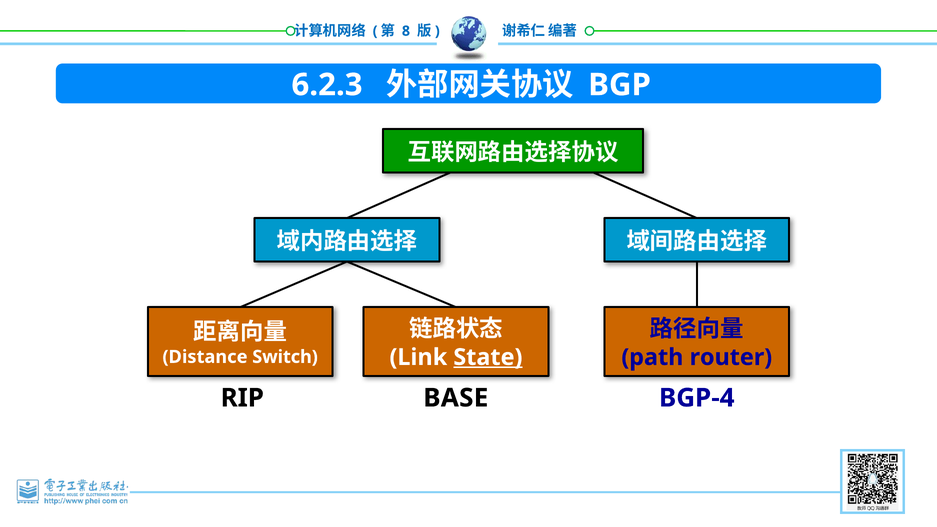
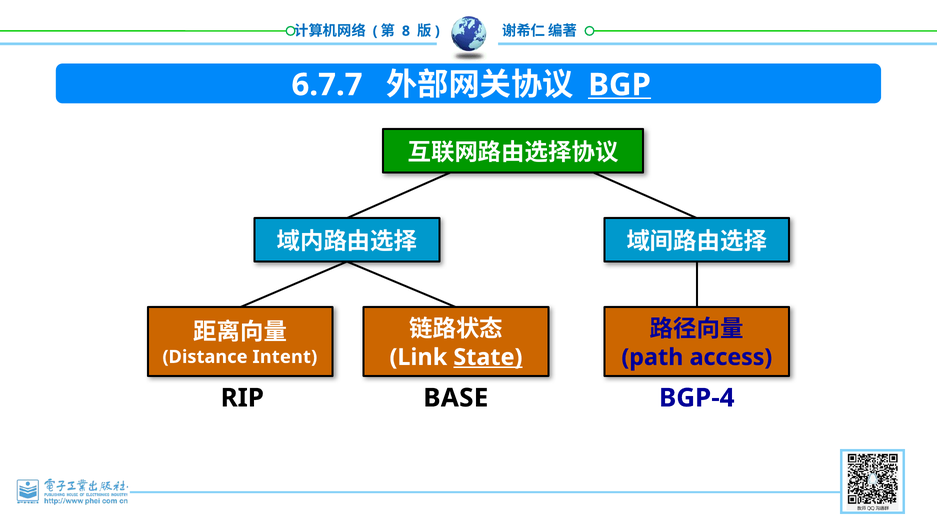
6.2.3: 6.2.3 -> 6.7.7
BGP underline: none -> present
router: router -> access
Switch: Switch -> Intent
